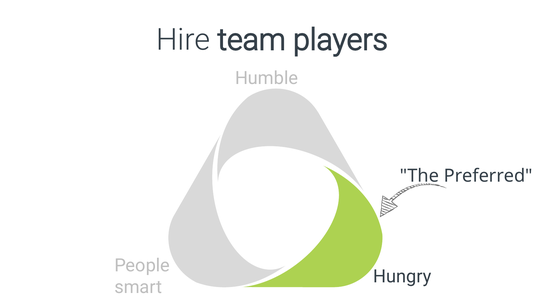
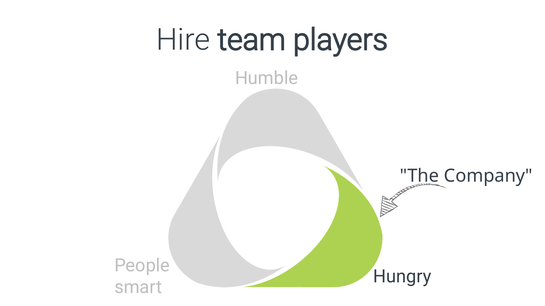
Preferred: Preferred -> Company
